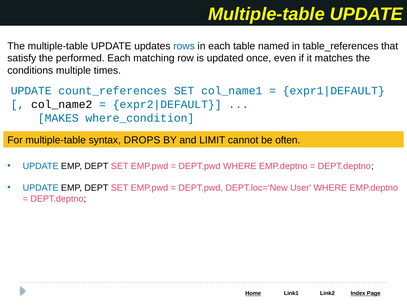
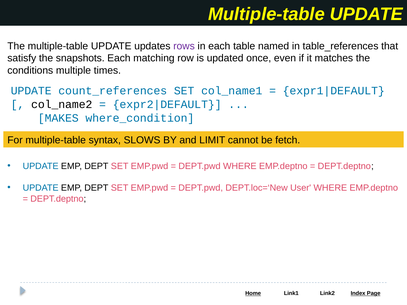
rows colour: blue -> purple
performed: performed -> snapshots
DROPS: DROPS -> SLOWS
often: often -> fetch
